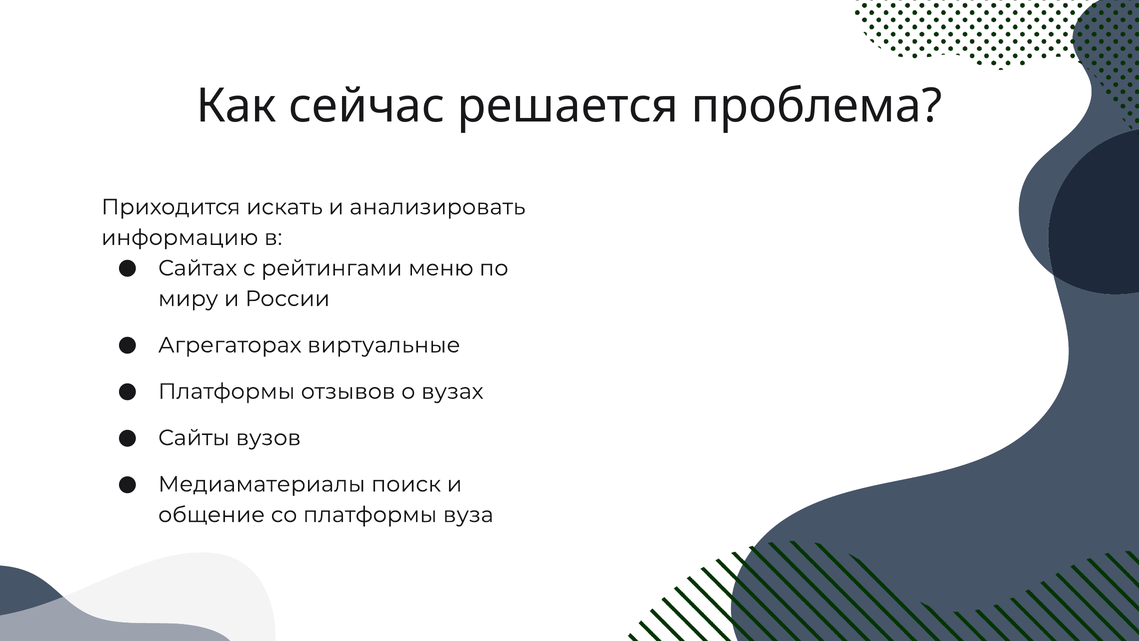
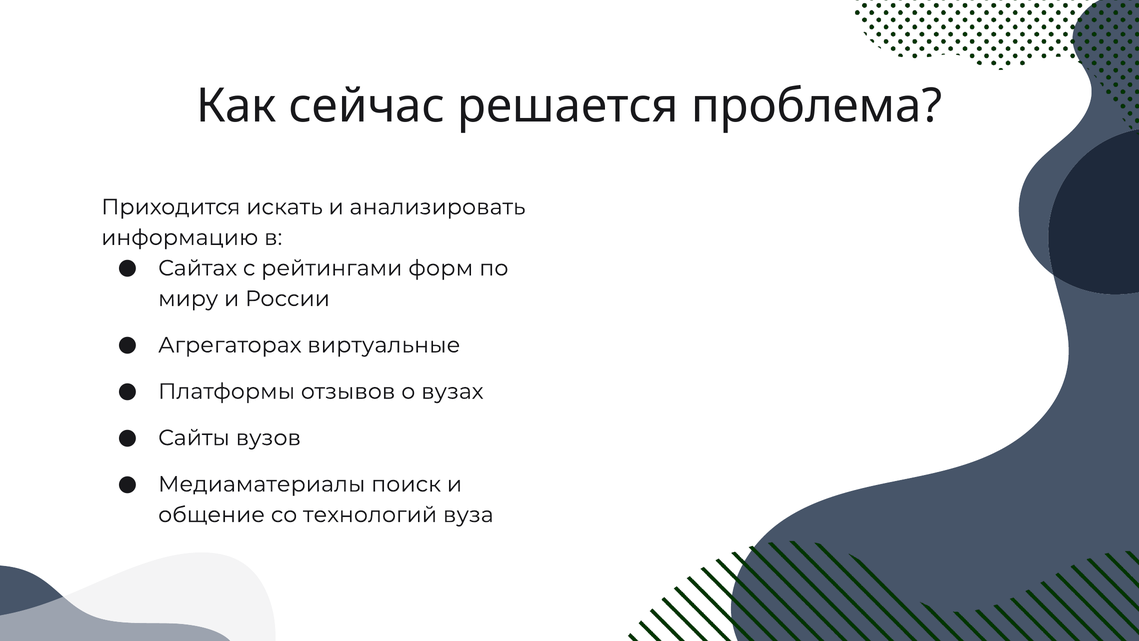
меню: меню -> форм
со платформы: платформы -> технологий
